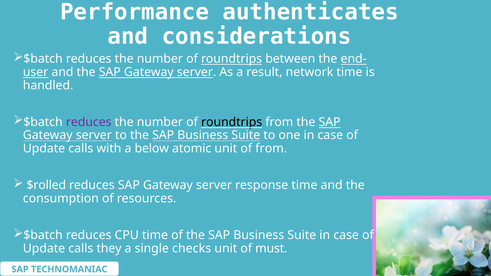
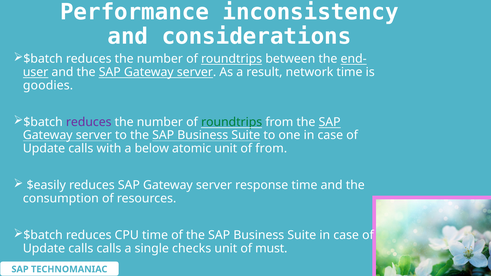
authenticates: authenticates -> inconsistency
handled: handled -> goodies
roundtrips at (232, 122) colour: black -> green
$rolled: $rolled -> $easily
calls they: they -> calls
